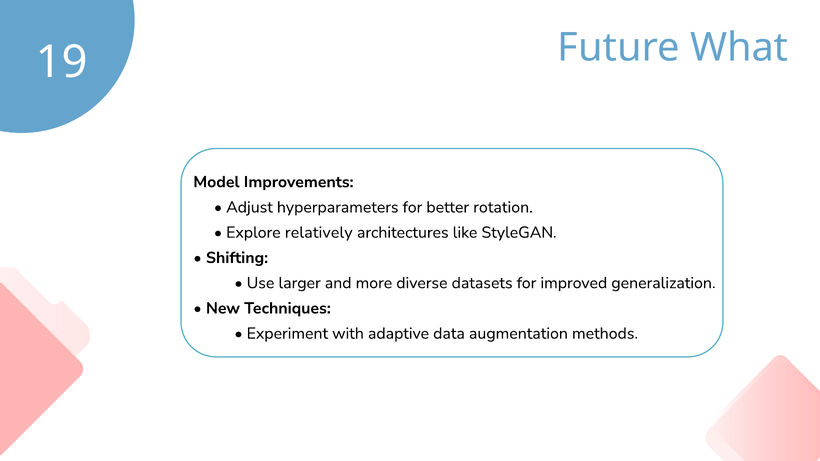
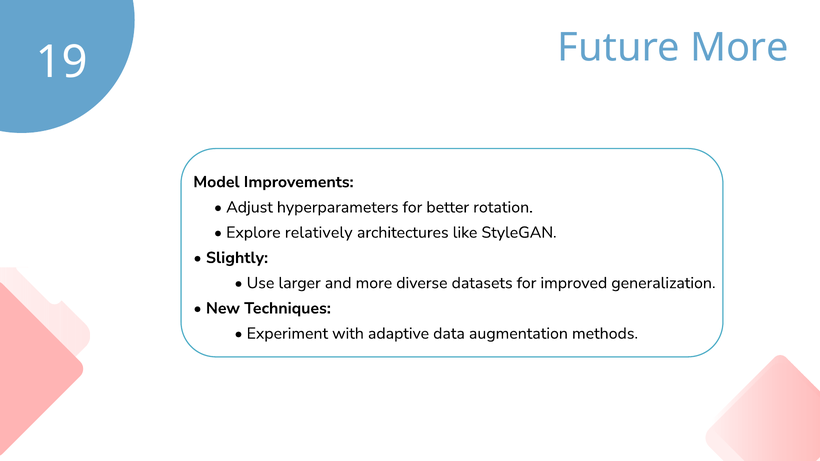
Future What: What -> More
Shifting: Shifting -> Slightly
